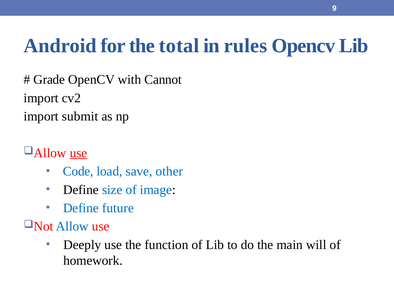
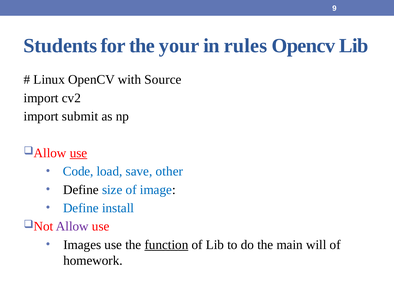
Android: Android -> Students
total: total -> your
Grade: Grade -> Linux
Cannot: Cannot -> Source
future: future -> install
Allow colour: blue -> purple
Deeply: Deeply -> Images
function underline: none -> present
